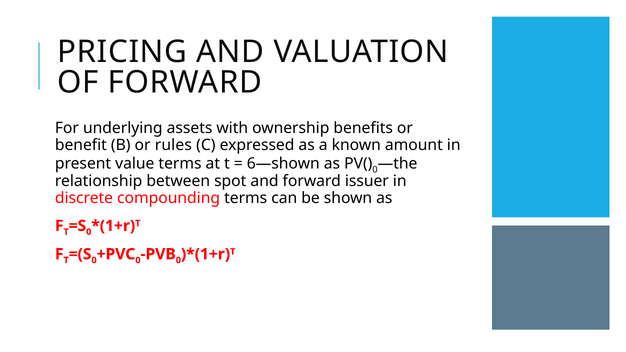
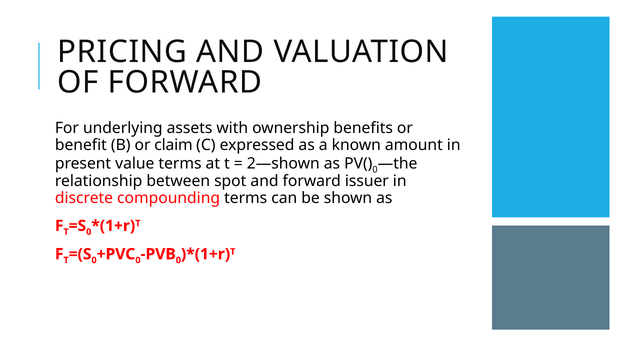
rules: rules -> claim
6—shown: 6—shown -> 2—shown
